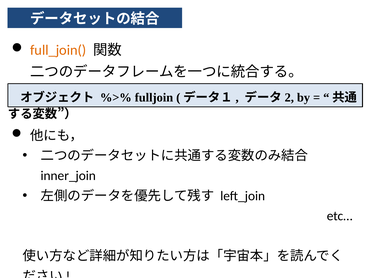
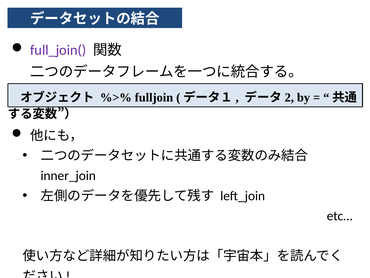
full_join( colour: orange -> purple
